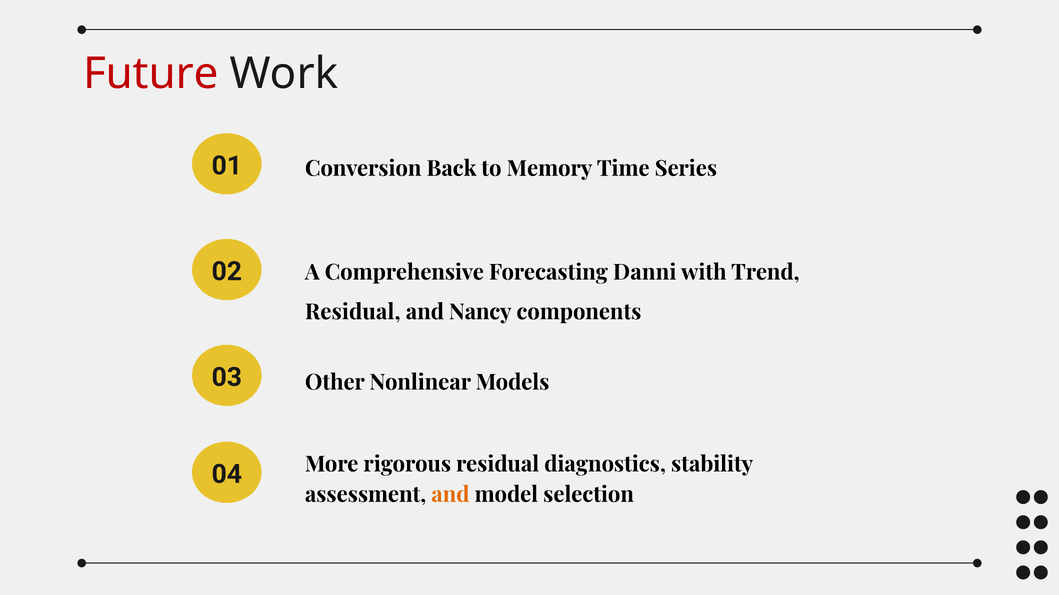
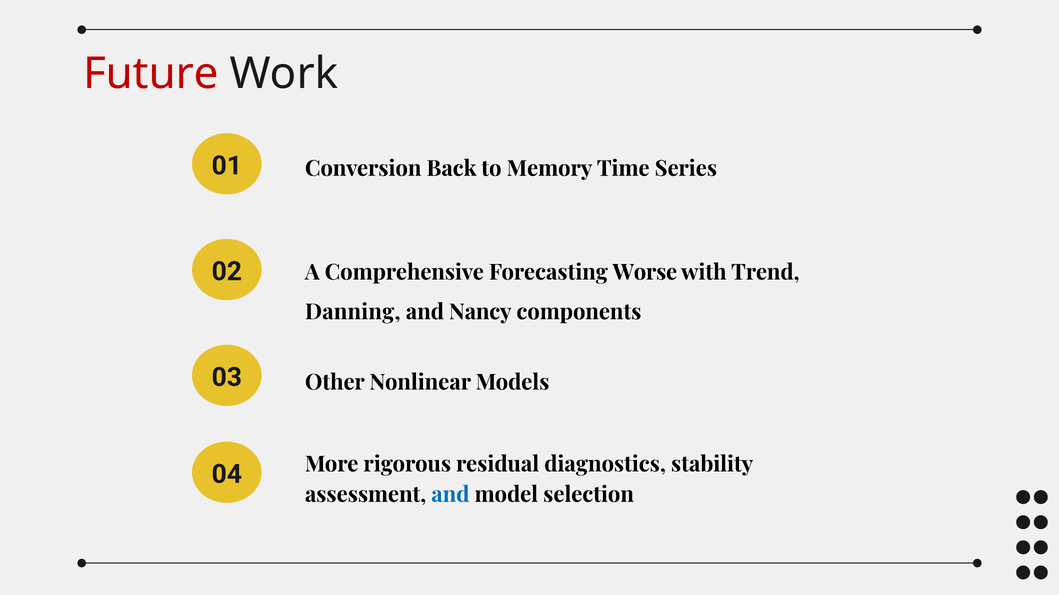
Danni: Danni -> Worse
Residual at (353, 312): Residual -> Danning
and at (450, 495) colour: orange -> blue
